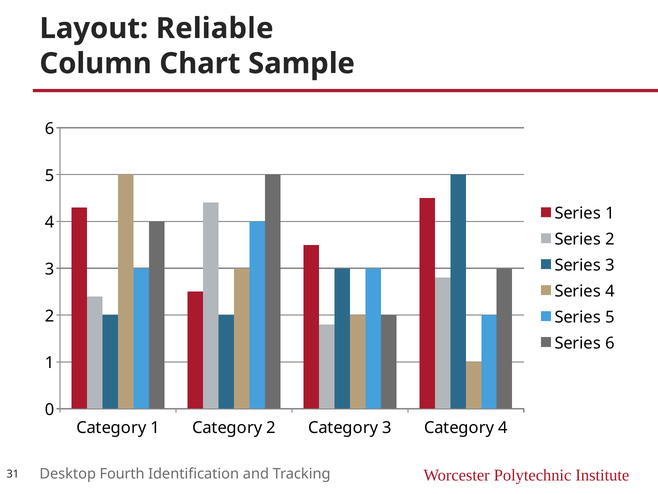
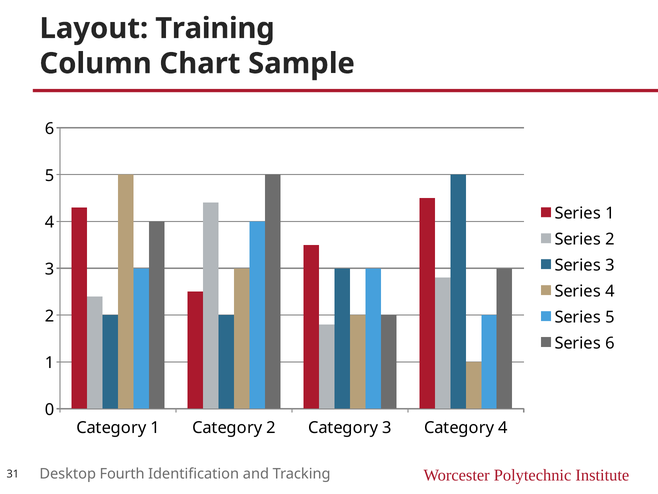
Reliable: Reliable -> Training
